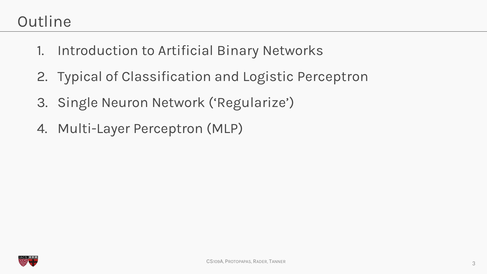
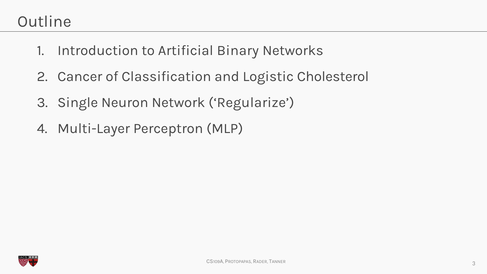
Typical: Typical -> Cancer
Logistic Perceptron: Perceptron -> Cholesterol
